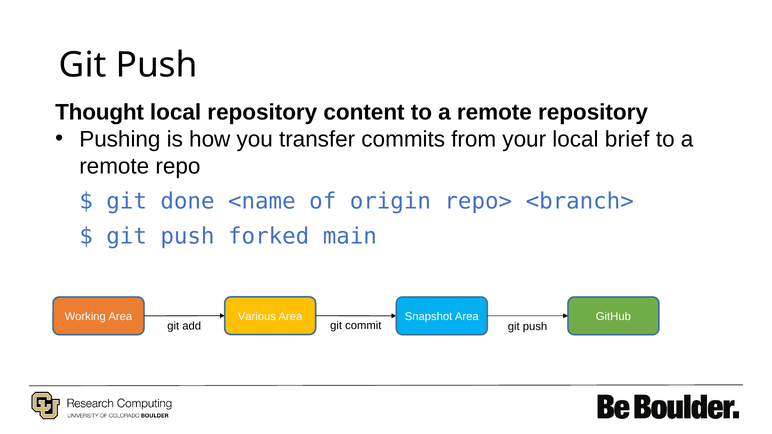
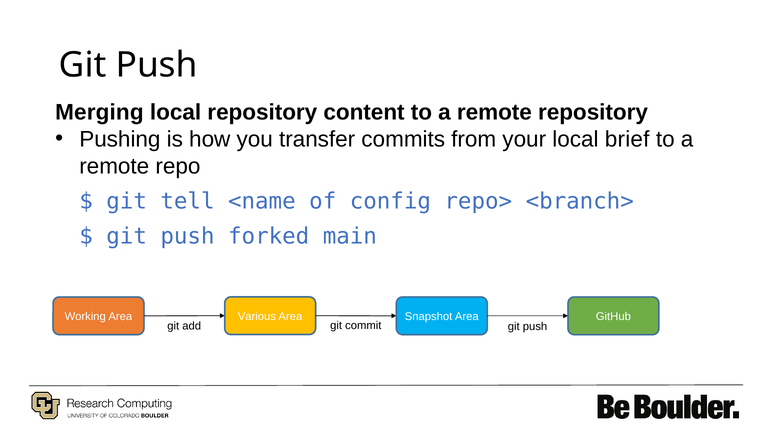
Thought: Thought -> Merging
done: done -> tell
origin: origin -> config
